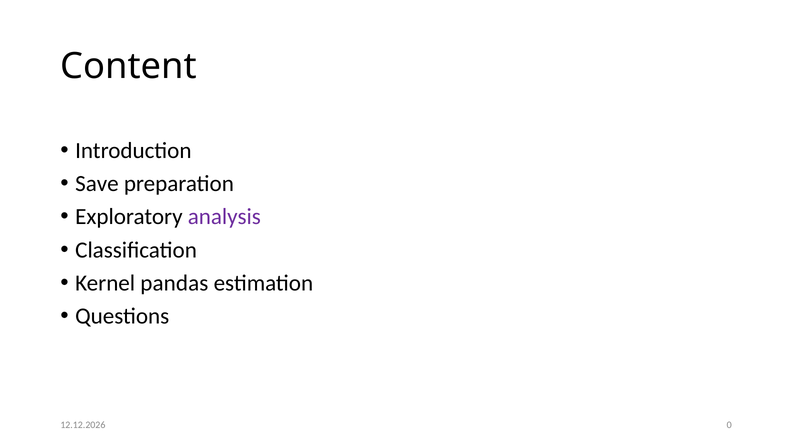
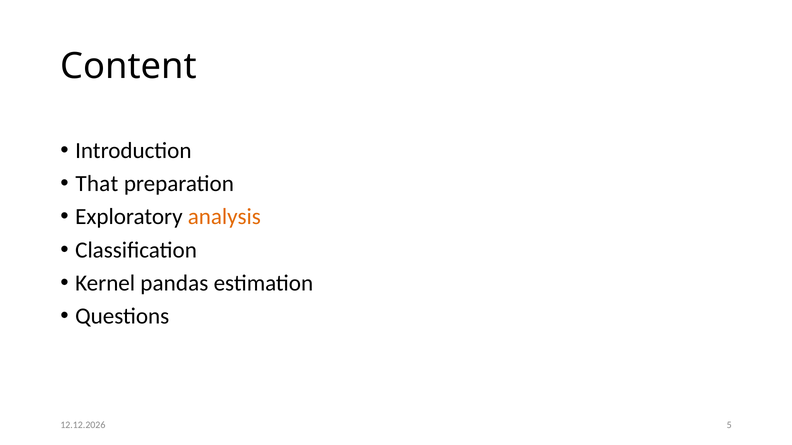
Save: Save -> That
analysis colour: purple -> orange
0: 0 -> 5
